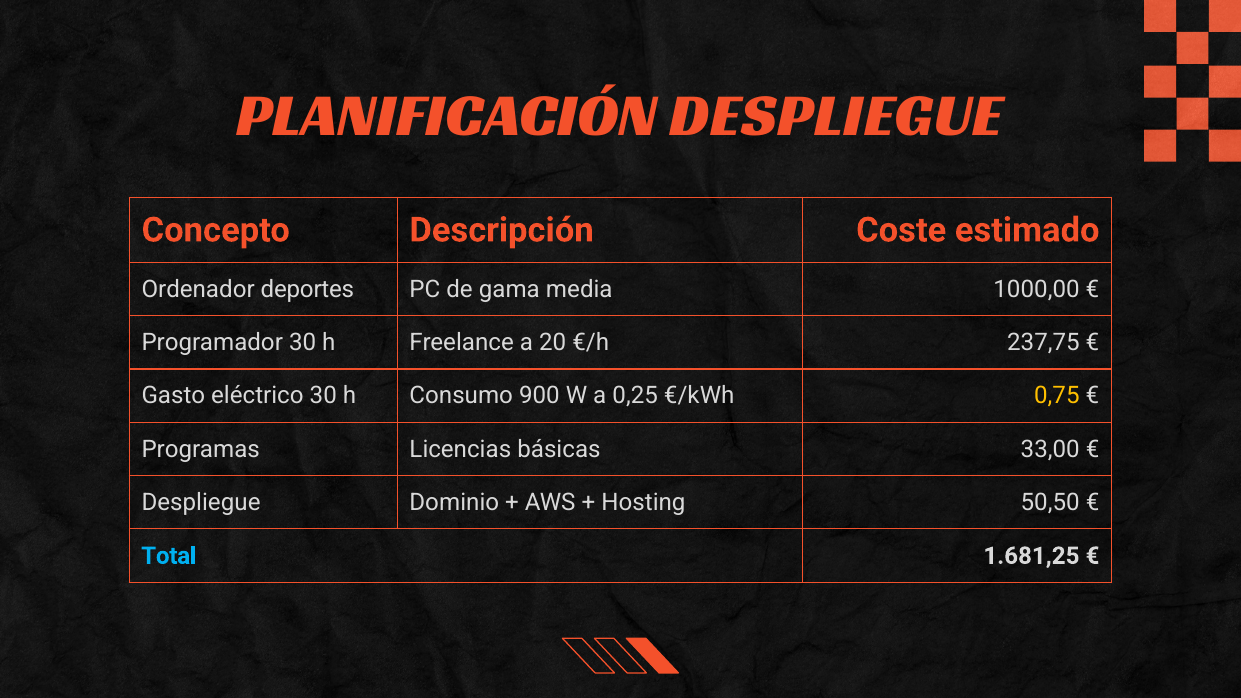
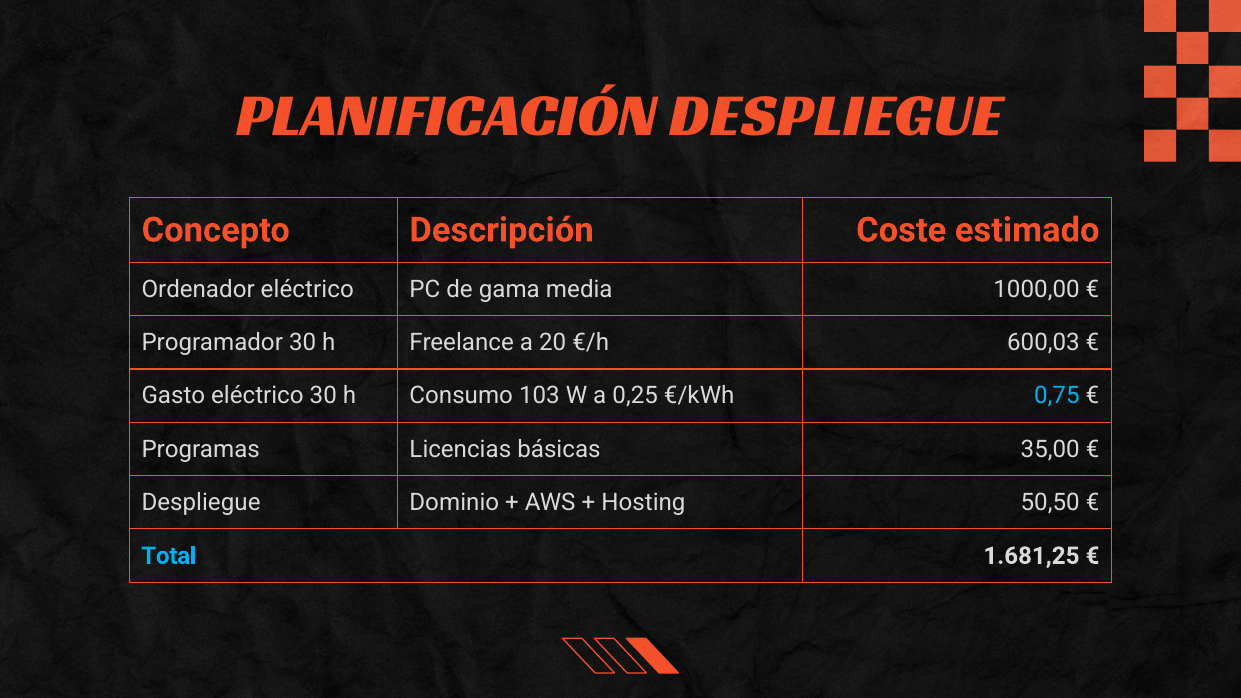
Ordenador deportes: deportes -> eléctrico
237,75: 237,75 -> 600,03
900: 900 -> 103
0,75 colour: yellow -> light blue
33,00: 33,00 -> 35,00
